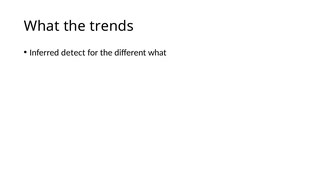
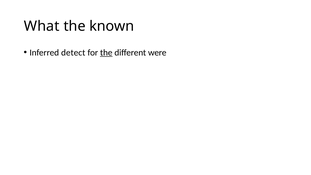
trends: trends -> known
the at (106, 53) underline: none -> present
different what: what -> were
